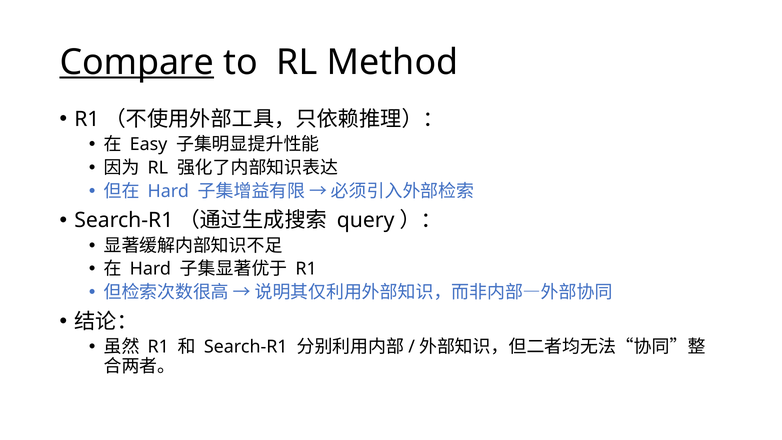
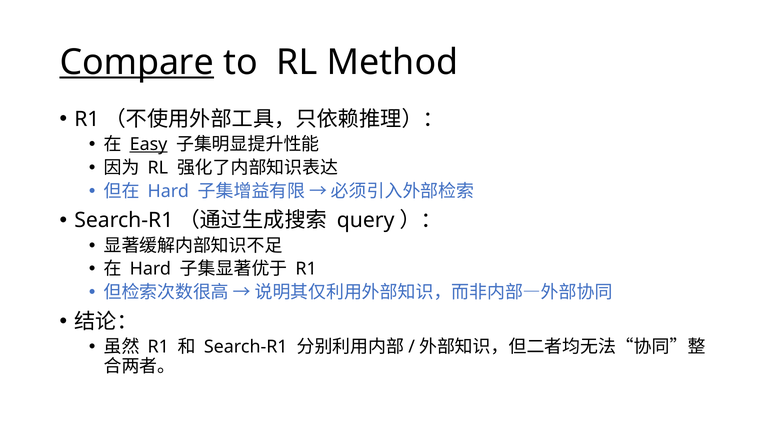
Easy underline: none -> present
